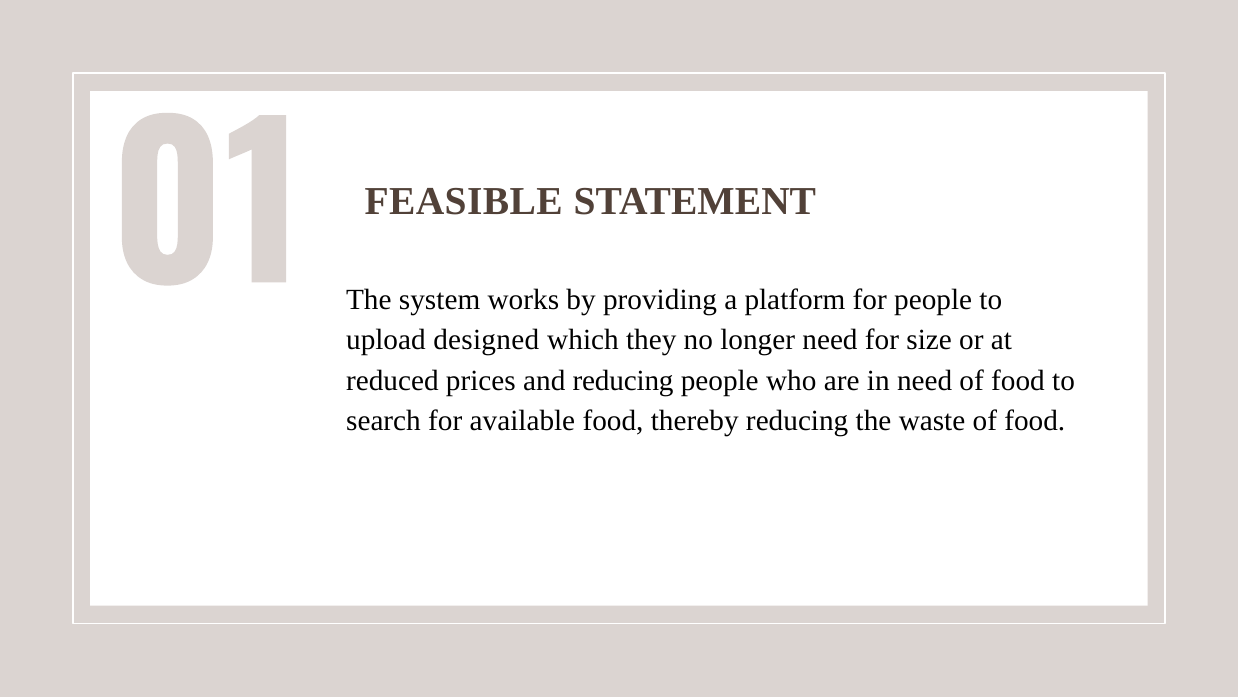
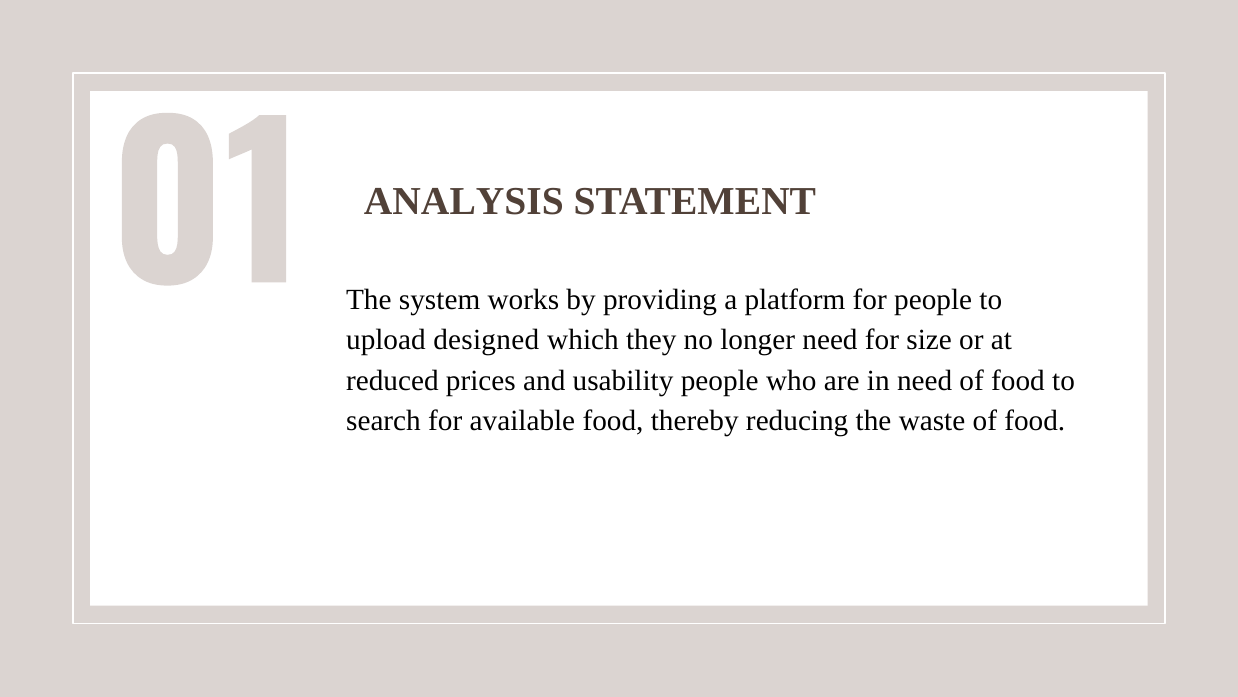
FEASIBLE: FEASIBLE -> ANALYSIS
and reducing: reducing -> usability
